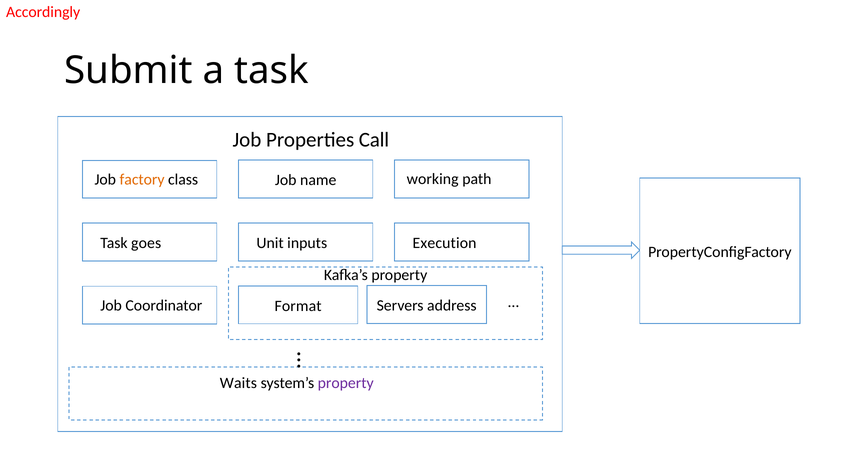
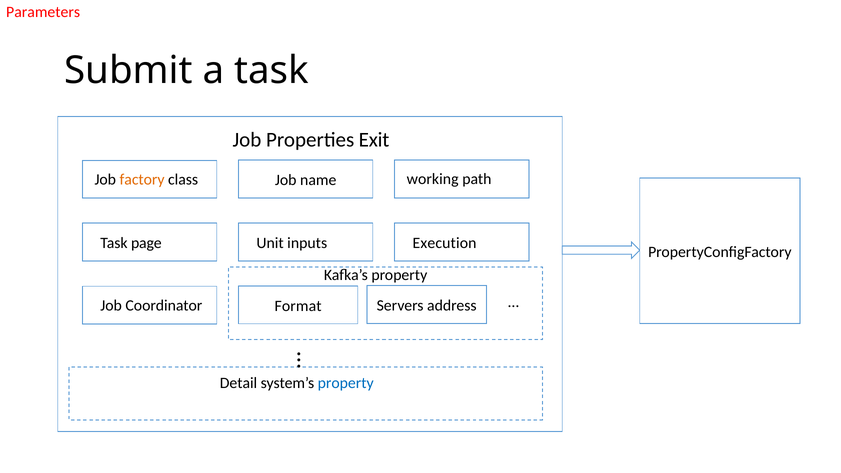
Accordingly: Accordingly -> Parameters
Call: Call -> Exit
goes: goes -> page
Waits: Waits -> Detail
property at (346, 383) colour: purple -> blue
